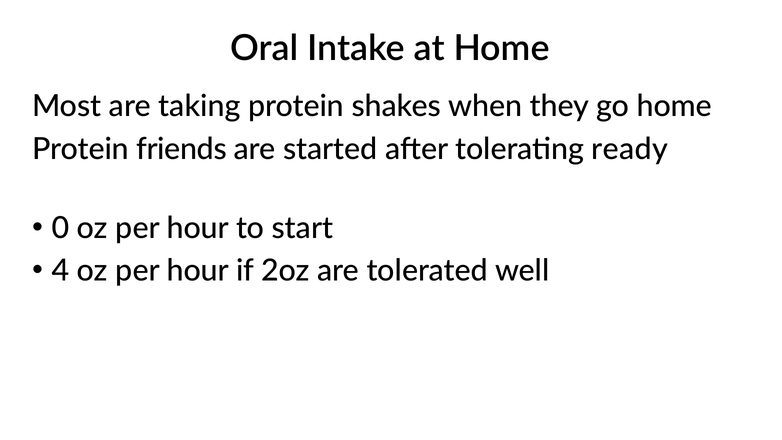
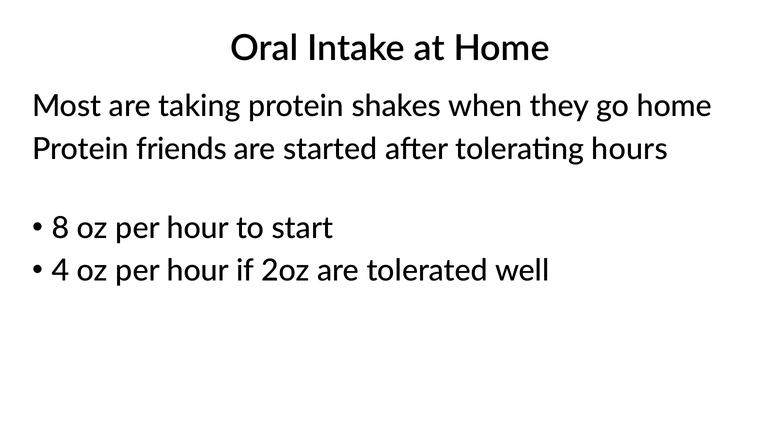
ready: ready -> hours
0: 0 -> 8
